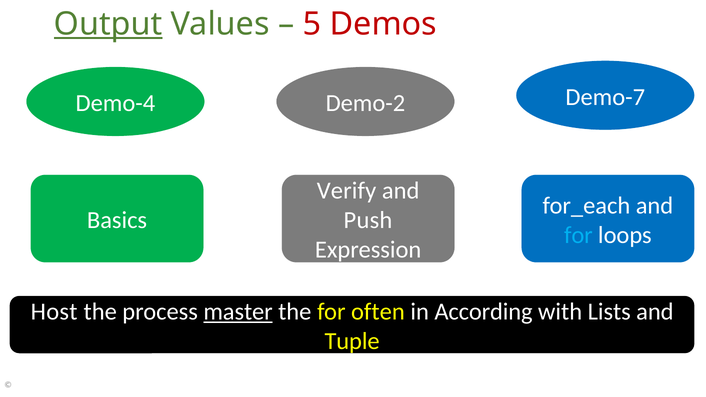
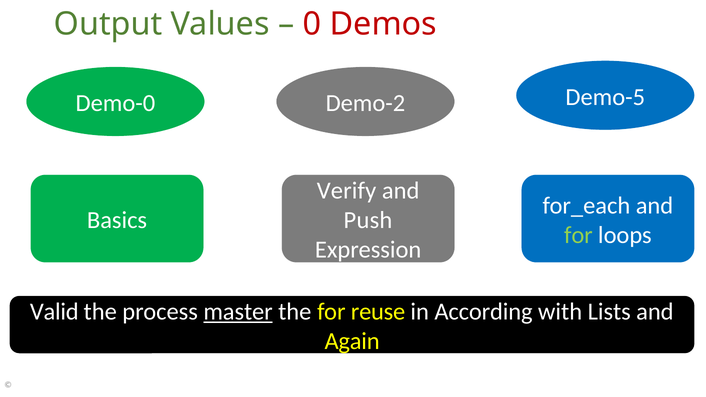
Output underline: present -> none
5: 5 -> 0
Demo-4: Demo-4 -> Demo-0
Demo-7: Demo-7 -> Demo-5
for at (578, 235) colour: light blue -> light green
Host: Host -> Valid
often: often -> reuse
Tuple: Tuple -> Again
